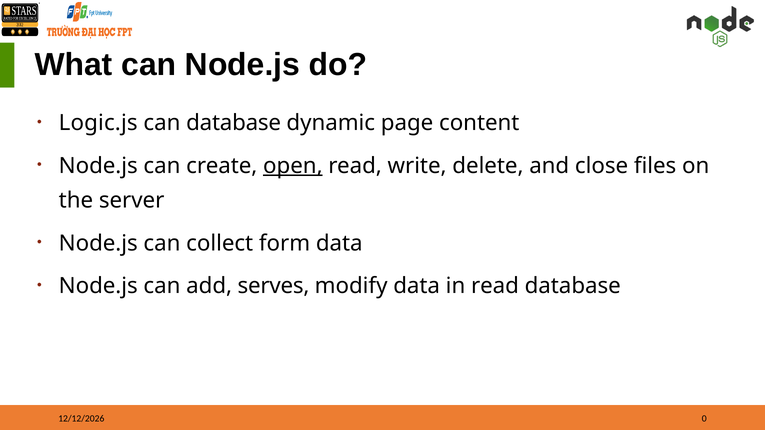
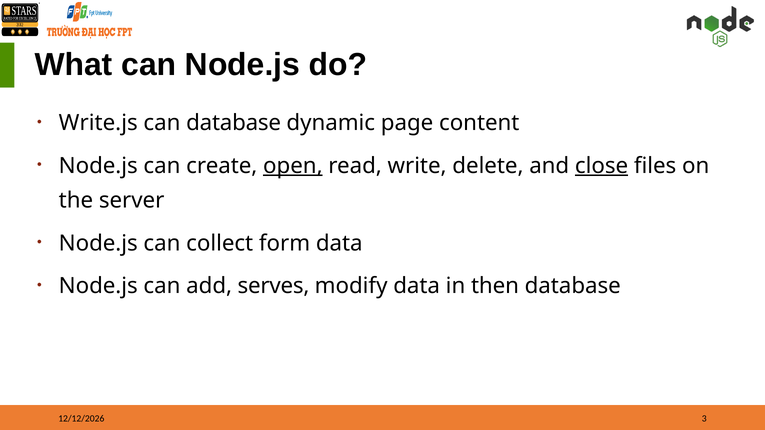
Logic.js: Logic.js -> Write.js
close underline: none -> present
in read: read -> then
0: 0 -> 3
